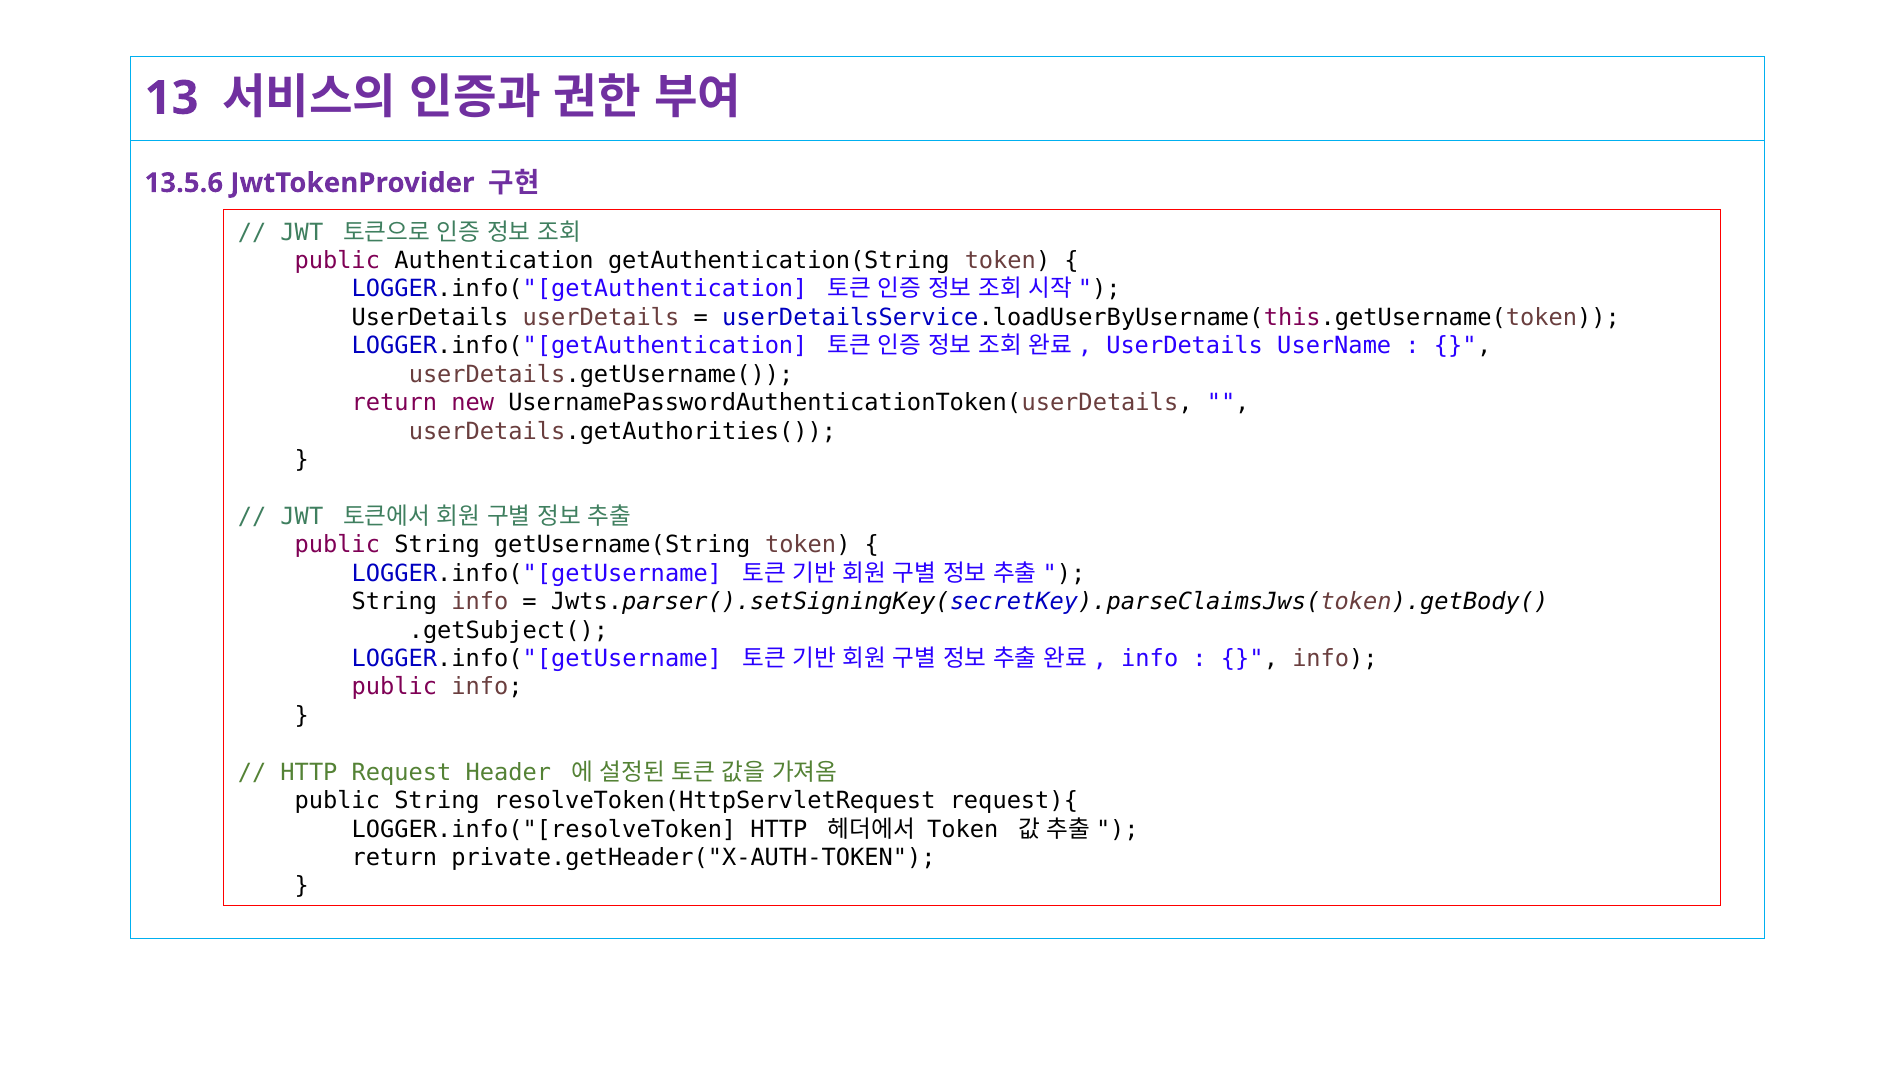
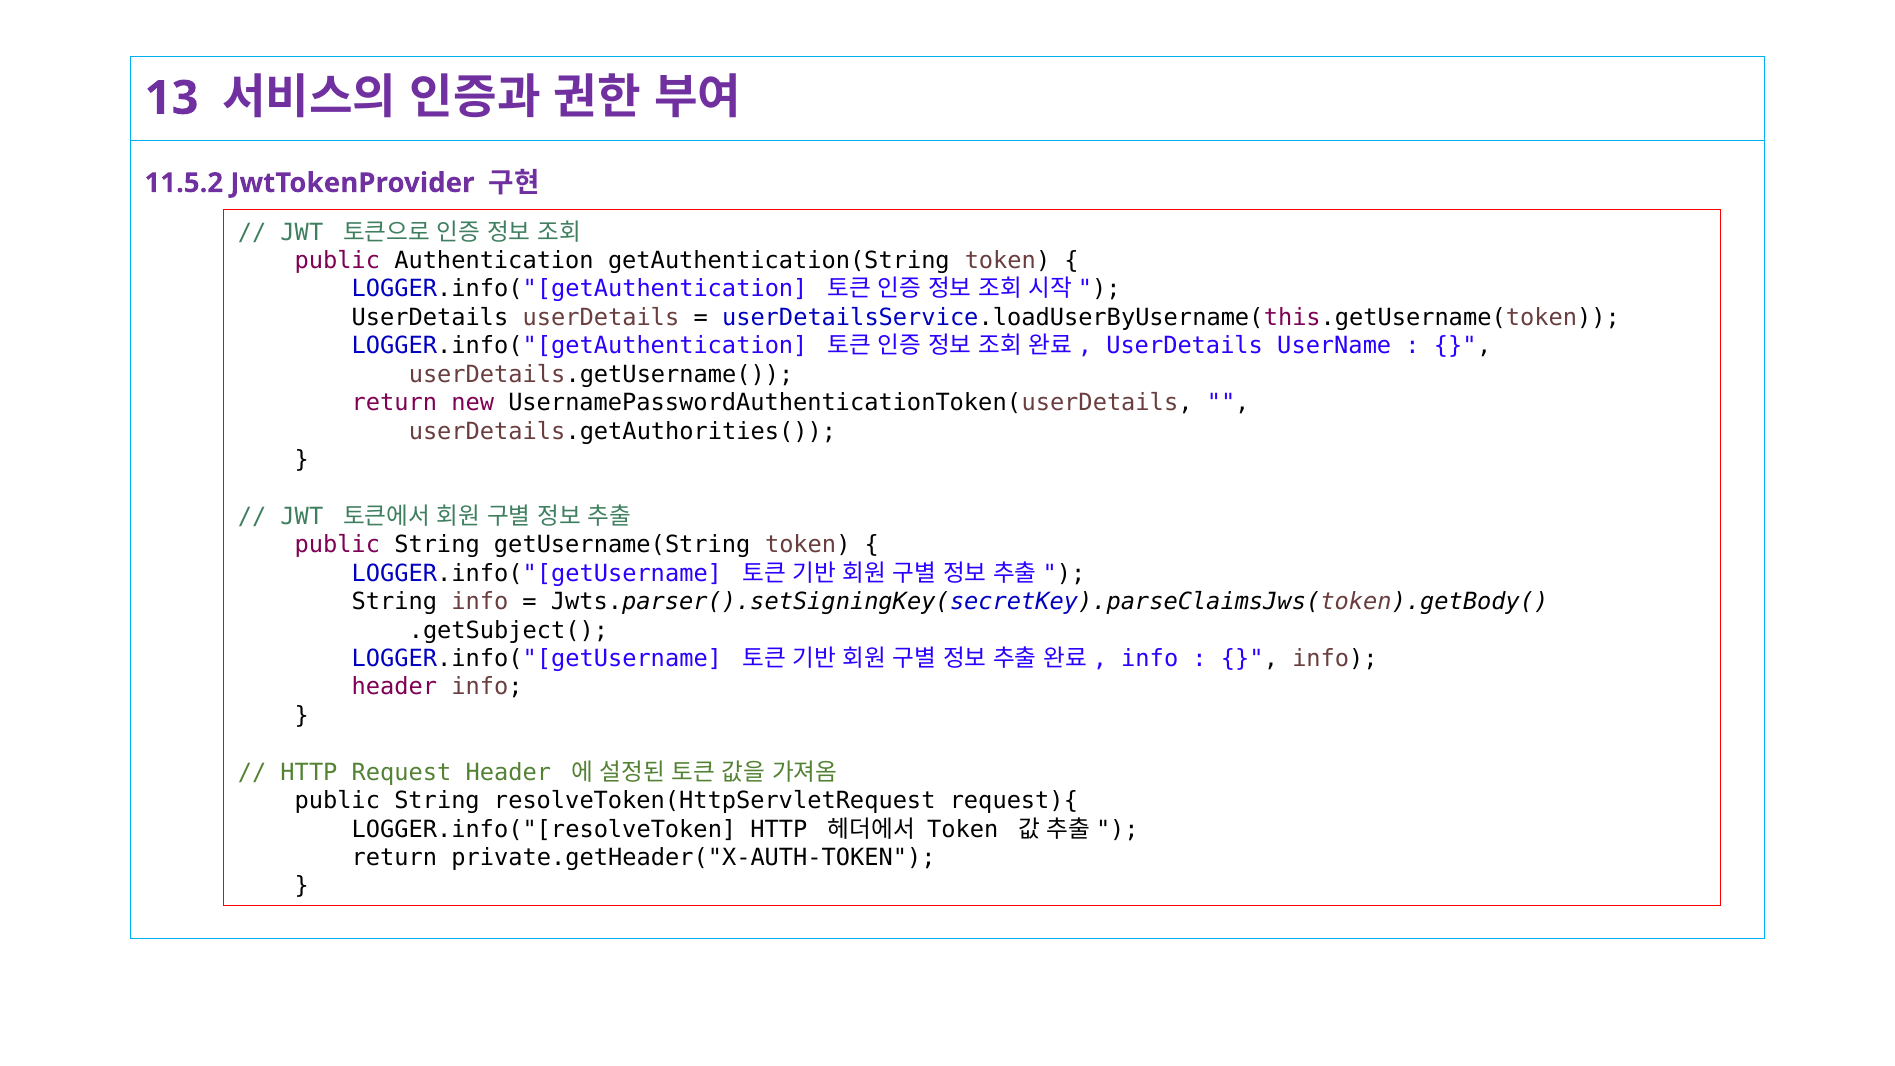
13.5.6: 13.5.6 -> 11.5.2
public at (394, 687): public -> header
